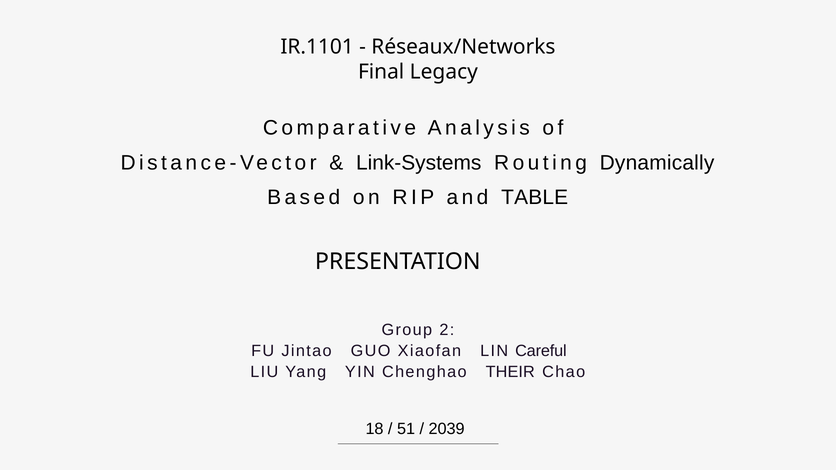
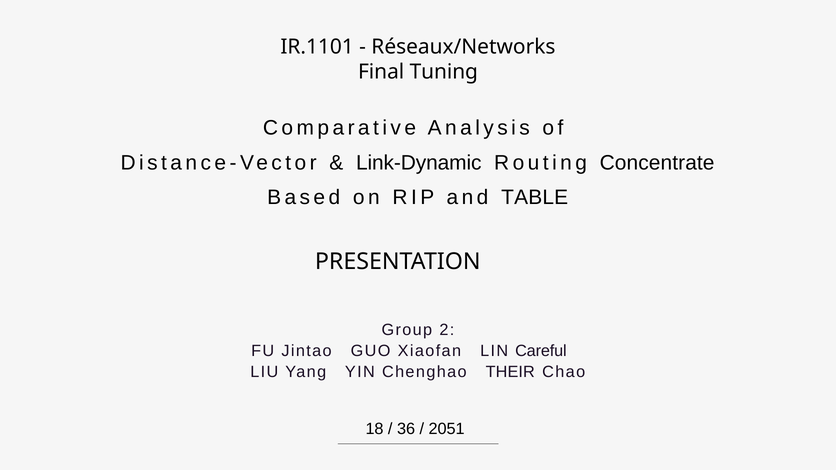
Legacy: Legacy -> Tuning
Link-Systems: Link-Systems -> Link-Dynamic
Dynamically: Dynamically -> Concentrate
51: 51 -> 36
2039: 2039 -> 2051
